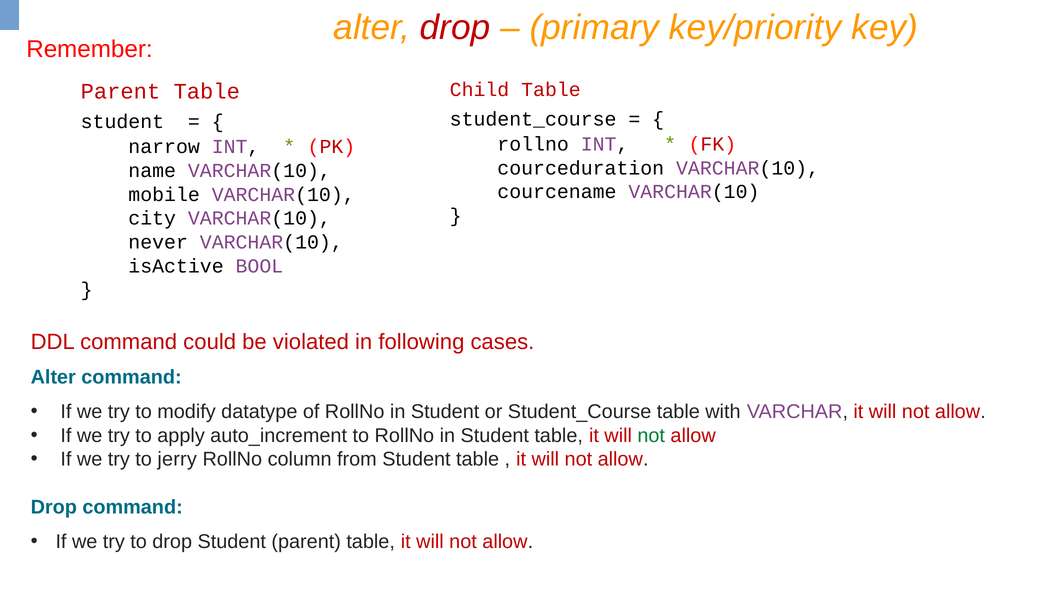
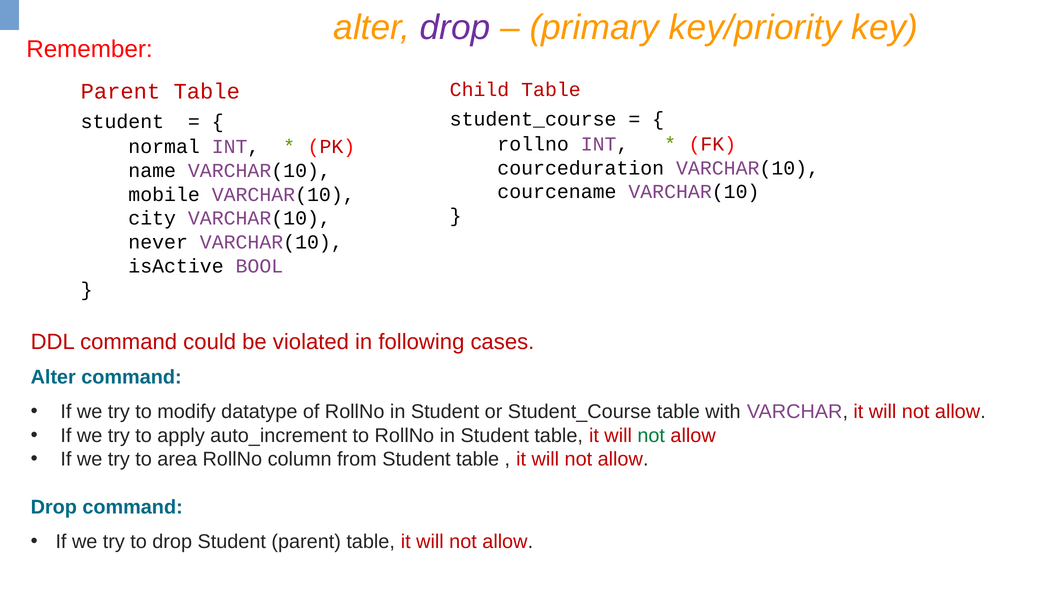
drop at (455, 28) colour: red -> purple
narrow: narrow -> normal
jerry: jerry -> area
